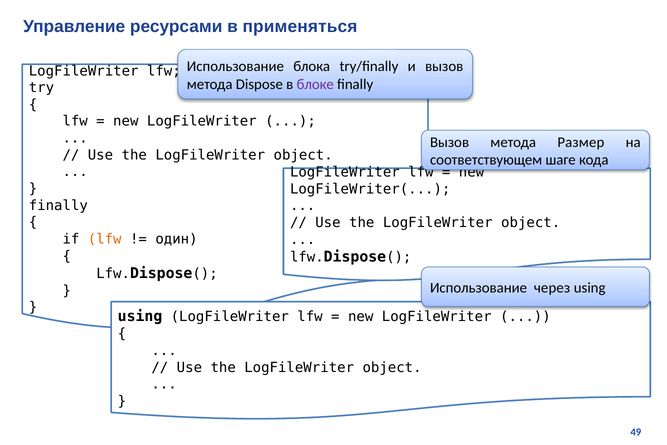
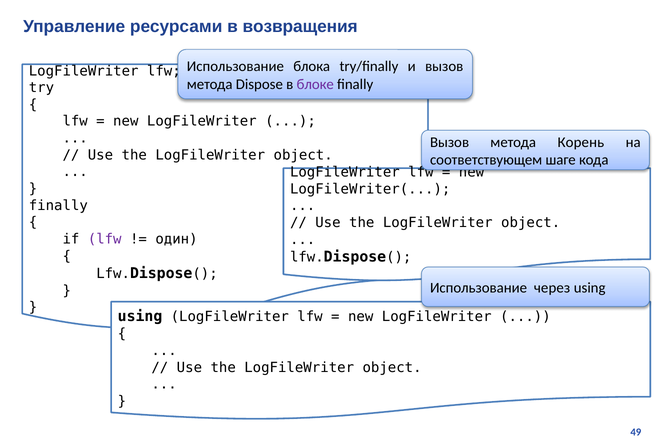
применяться: применяться -> возвращения
Размер: Размер -> Корень
lfw at (105, 239) colour: orange -> purple
